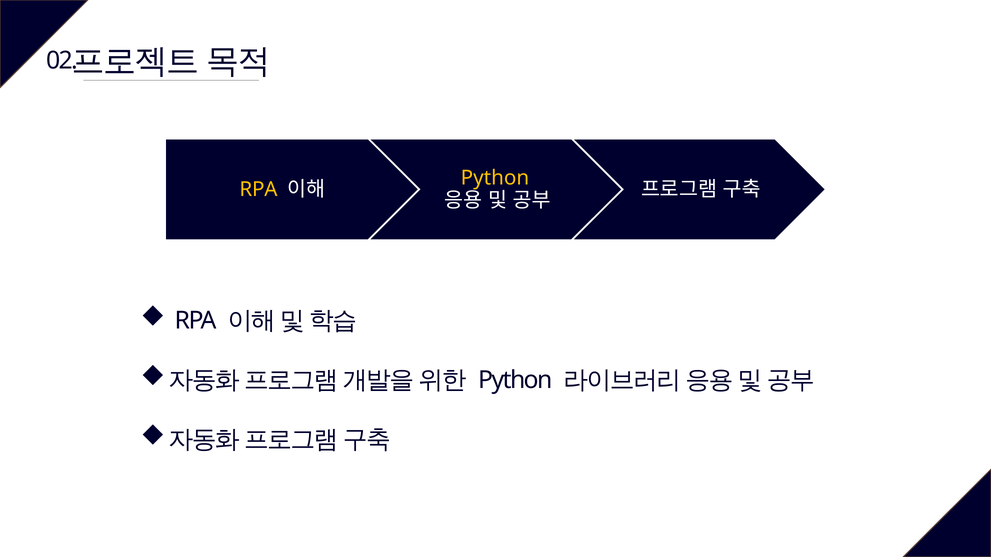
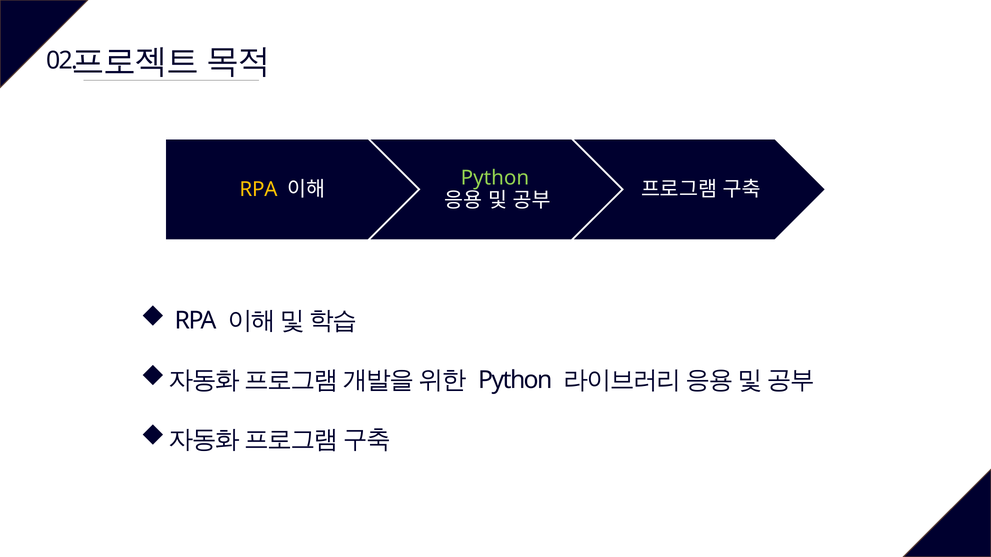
Python at (495, 178) colour: yellow -> light green
